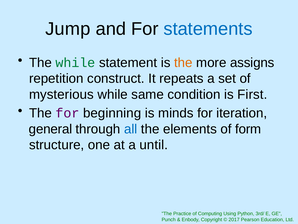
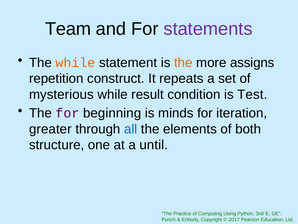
Jump: Jump -> Team
statements colour: blue -> purple
while at (75, 63) colour: green -> orange
same: same -> result
First: First -> Test
general: general -> greater
form: form -> both
